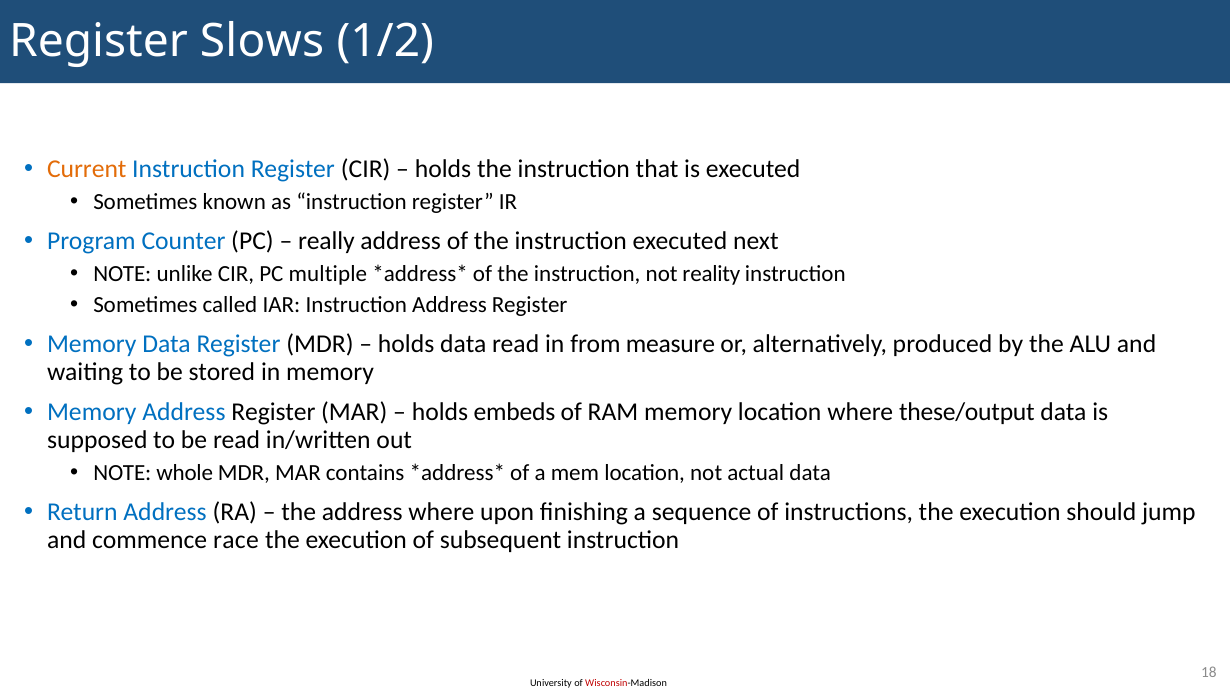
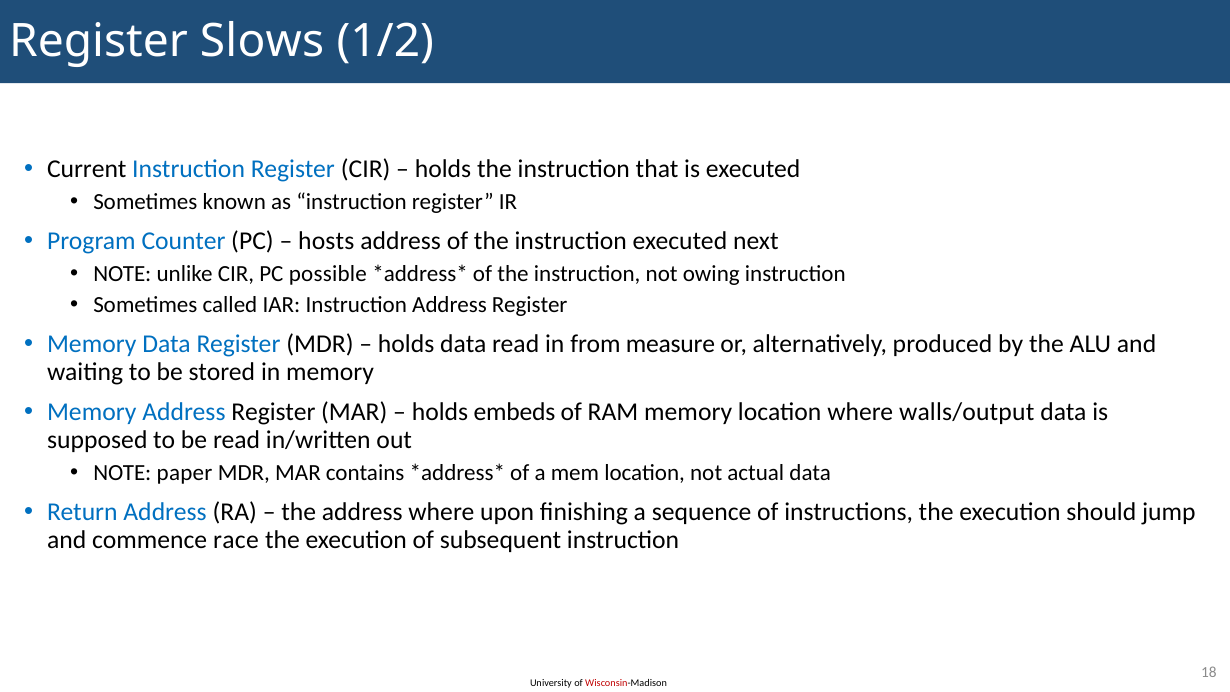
Current colour: orange -> black
really: really -> hosts
multiple: multiple -> possible
reality: reality -> owing
these/output: these/output -> walls/output
whole: whole -> paper
